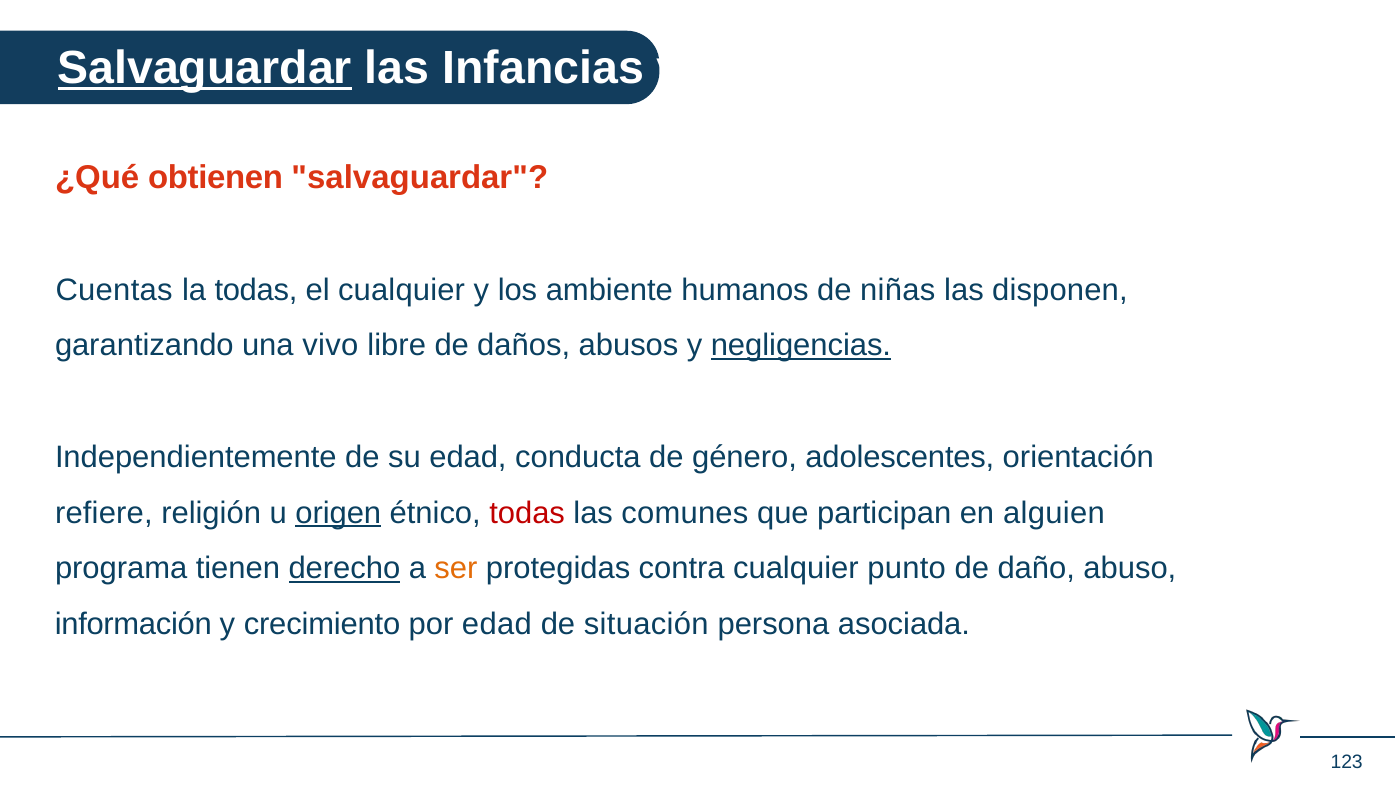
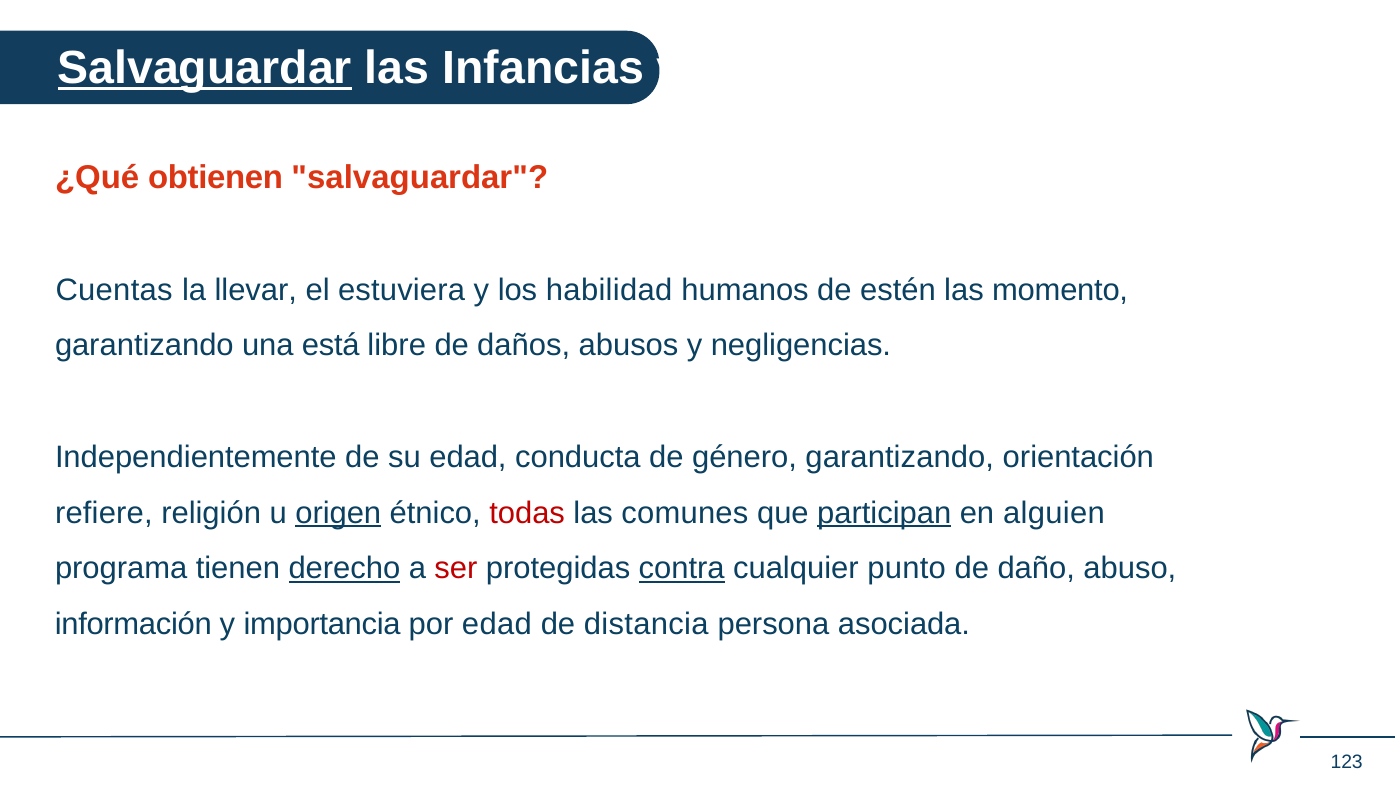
la todas: todas -> llevar
el cualquier: cualquier -> estuviera
ambiente: ambiente -> habilidad
niñas: niñas -> estén
disponen: disponen -> momento
vivo: vivo -> está
negligencias underline: present -> none
género adolescentes: adolescentes -> garantizando
participan underline: none -> present
ser colour: orange -> red
contra underline: none -> present
crecimiento: crecimiento -> importancia
situación: situación -> distancia
